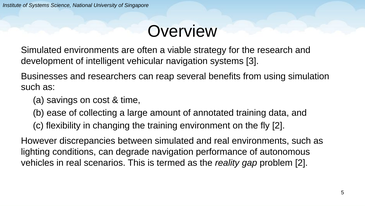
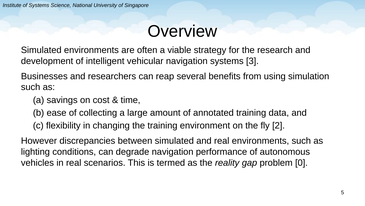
problem 2: 2 -> 0
